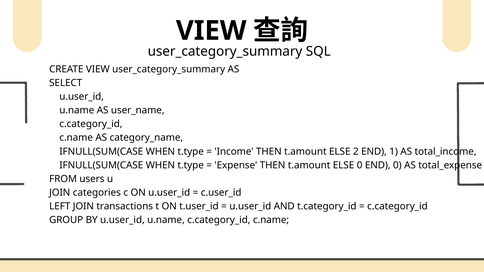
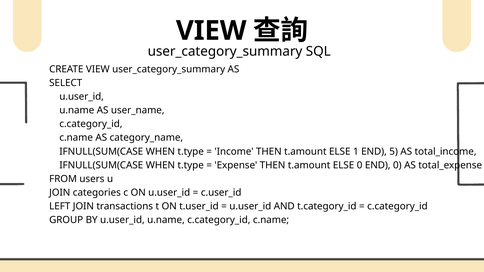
2: 2 -> 1
1: 1 -> 5
